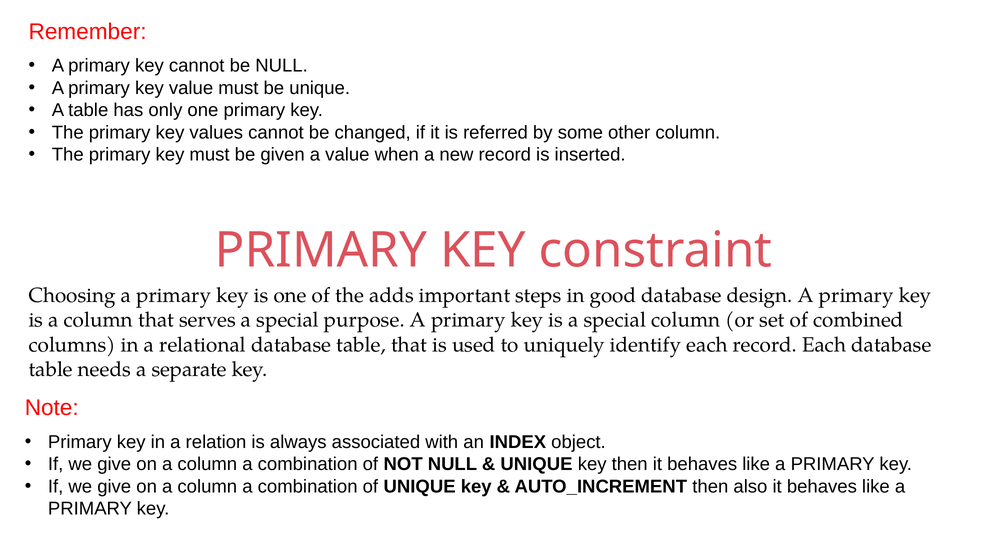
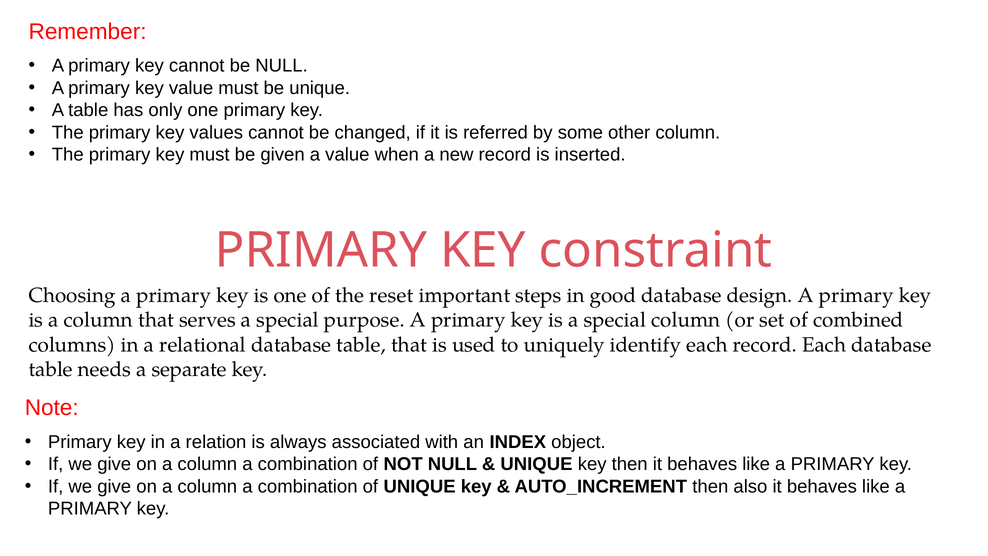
adds: adds -> reset
